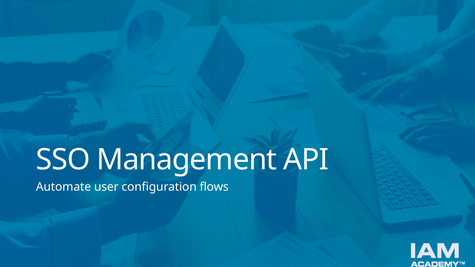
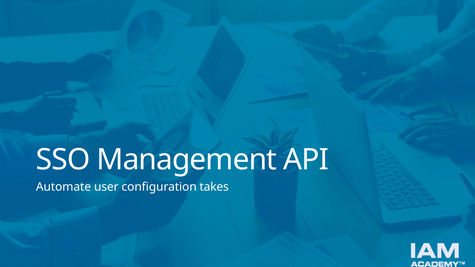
flows: flows -> takes
